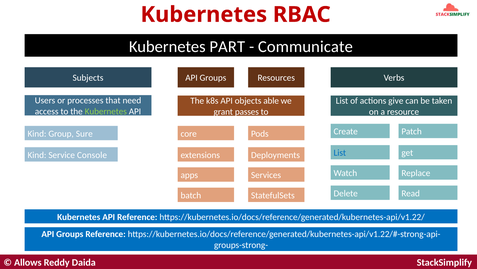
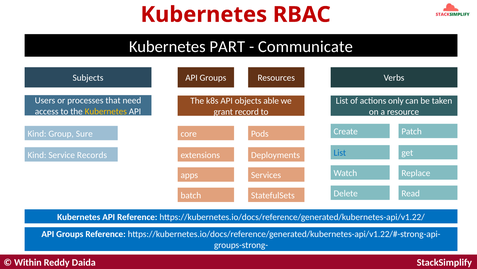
give: give -> only
Kubernetes at (106, 111) colour: light green -> yellow
passes: passes -> record
Console: Console -> Records
Allows: Allows -> Within
